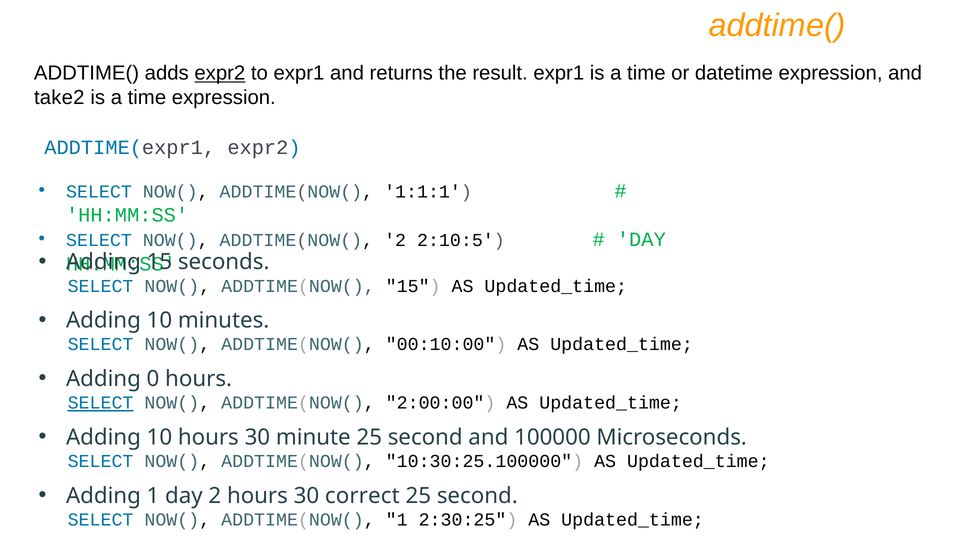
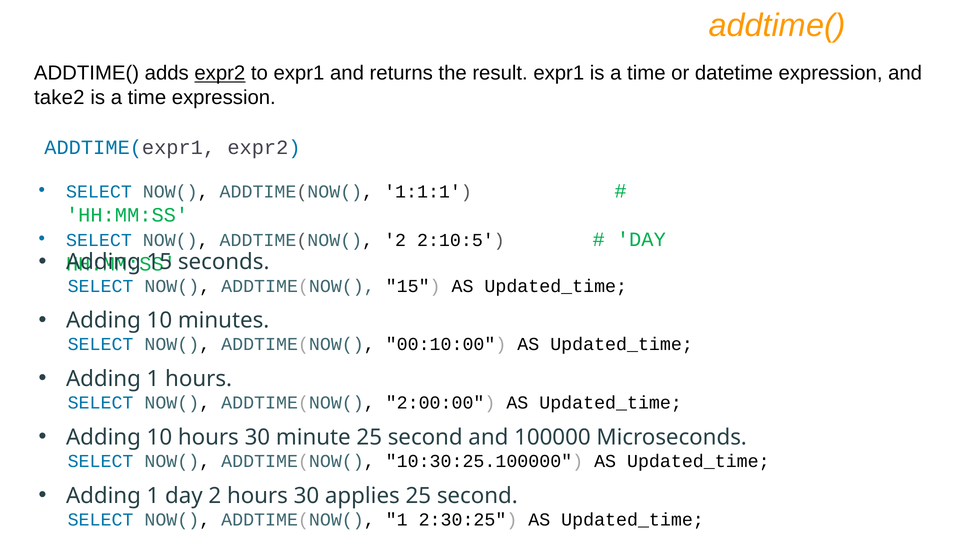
0 at (153, 379): 0 -> 1
SELECT at (101, 403) underline: present -> none
correct: correct -> applies
